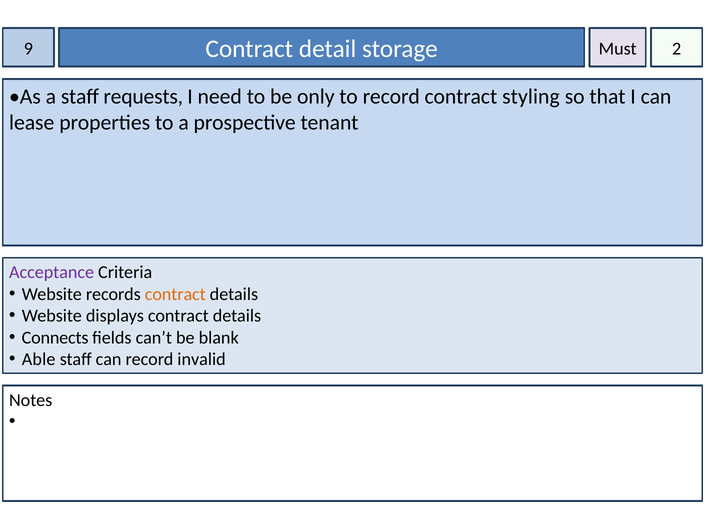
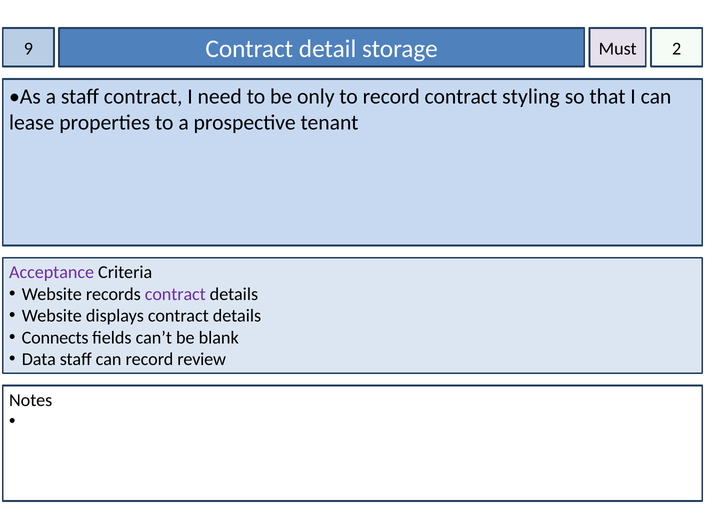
staff requests: requests -> contract
contract at (175, 294) colour: orange -> purple
Able: Able -> Data
invalid: invalid -> review
